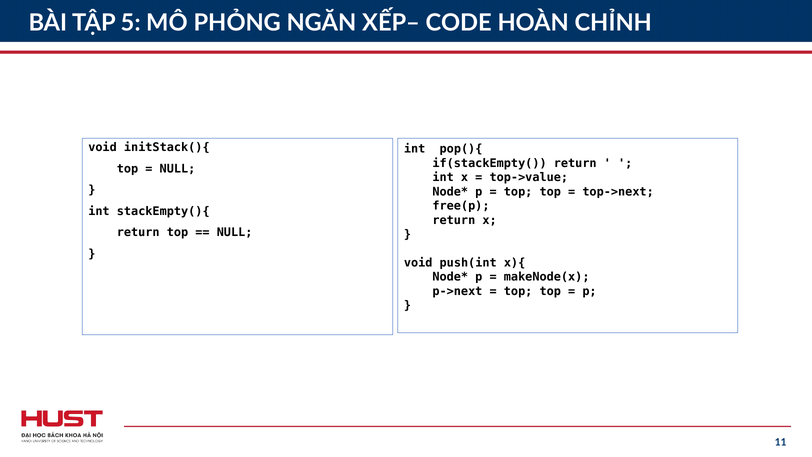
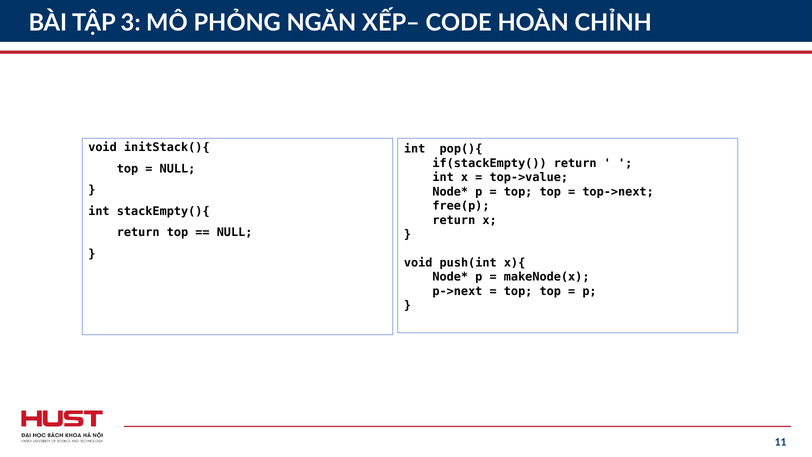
5: 5 -> 3
